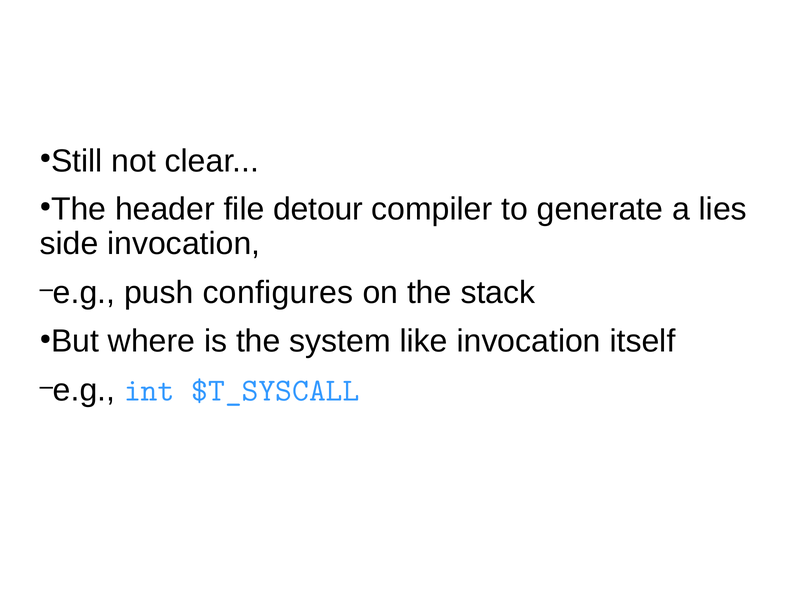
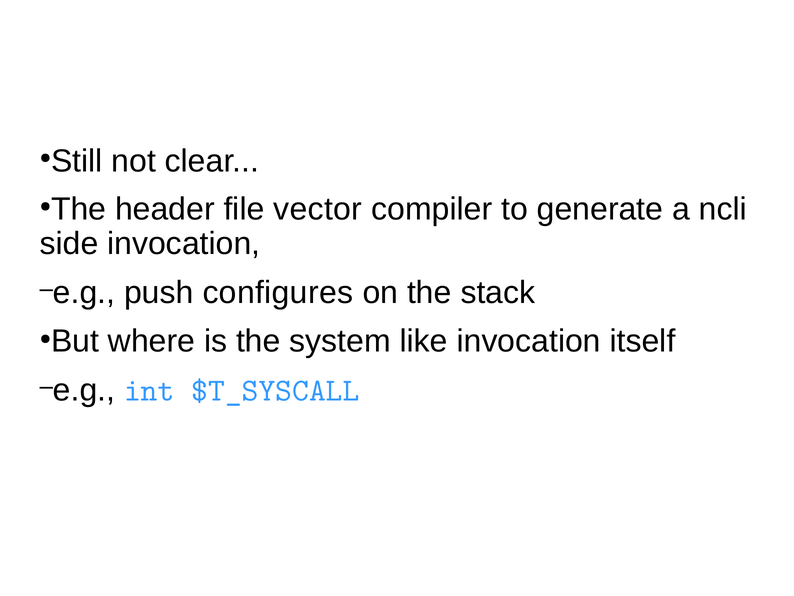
detour: detour -> vector
lies: lies -> ncli
